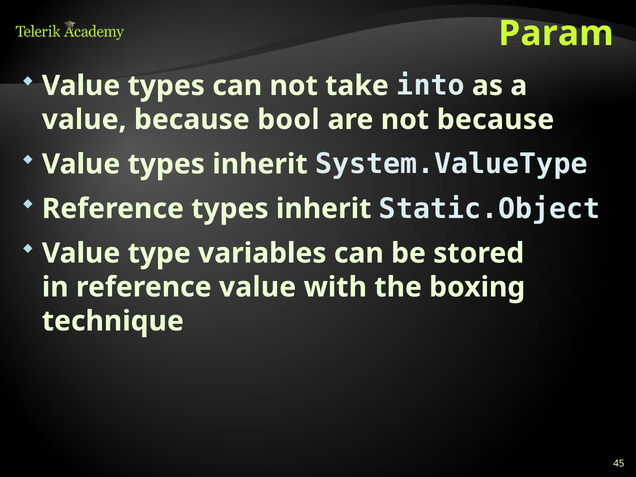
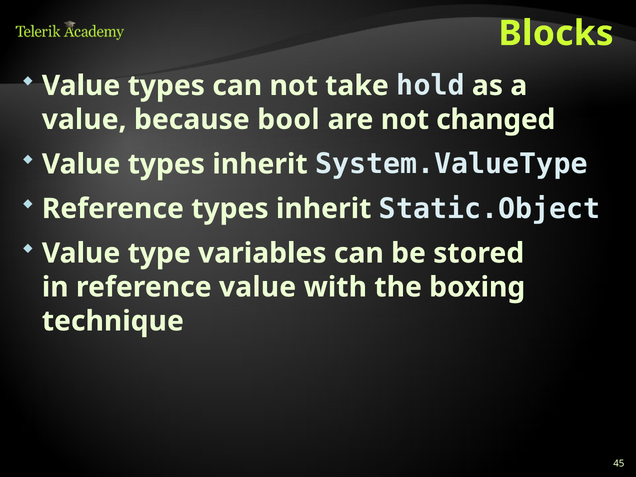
Param: Param -> Blocks
into: into -> hold
not because: because -> changed
